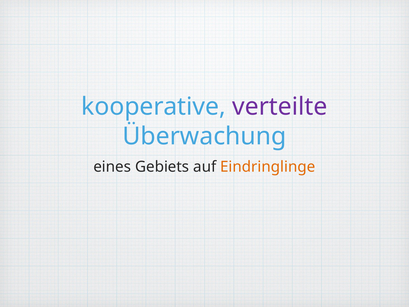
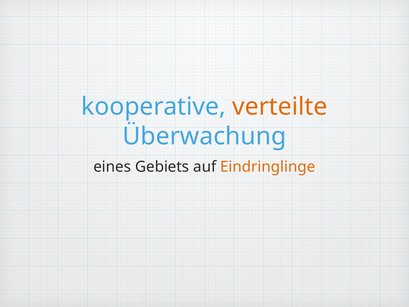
verteilte colour: purple -> orange
